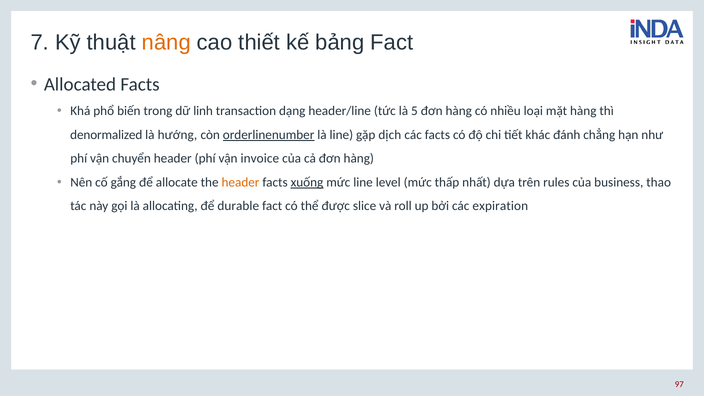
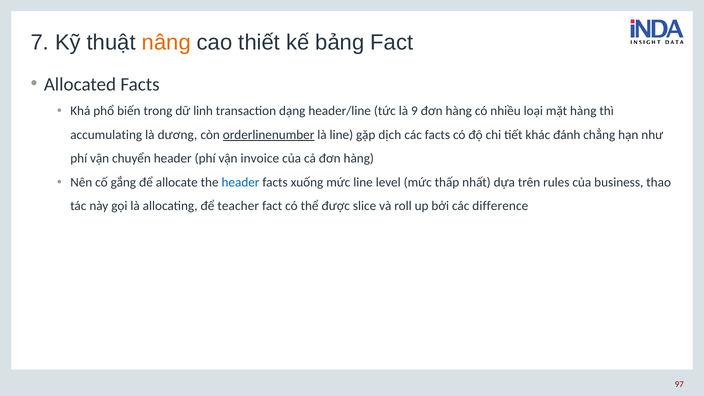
5: 5 -> 9
denormalized: denormalized -> accumulating
hướng: hướng -> dương
header at (241, 182) colour: orange -> blue
xuống underline: present -> none
durable: durable -> teacher
expiration: expiration -> difference
